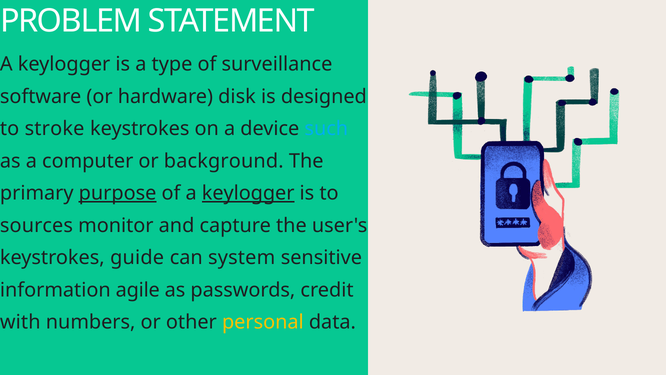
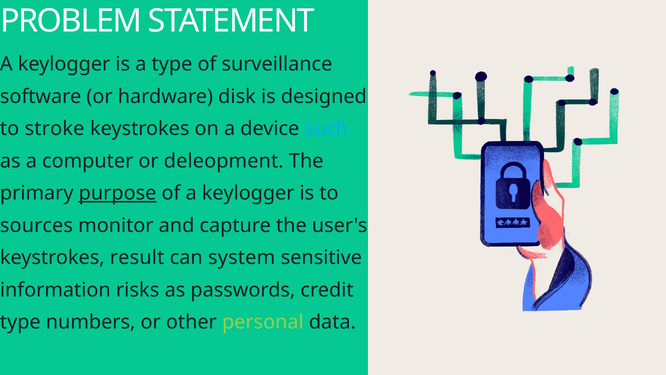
background: background -> deleopment
keylogger at (248, 193) underline: present -> none
guide: guide -> result
agile: agile -> risks
with at (20, 322): with -> type
personal colour: yellow -> light green
